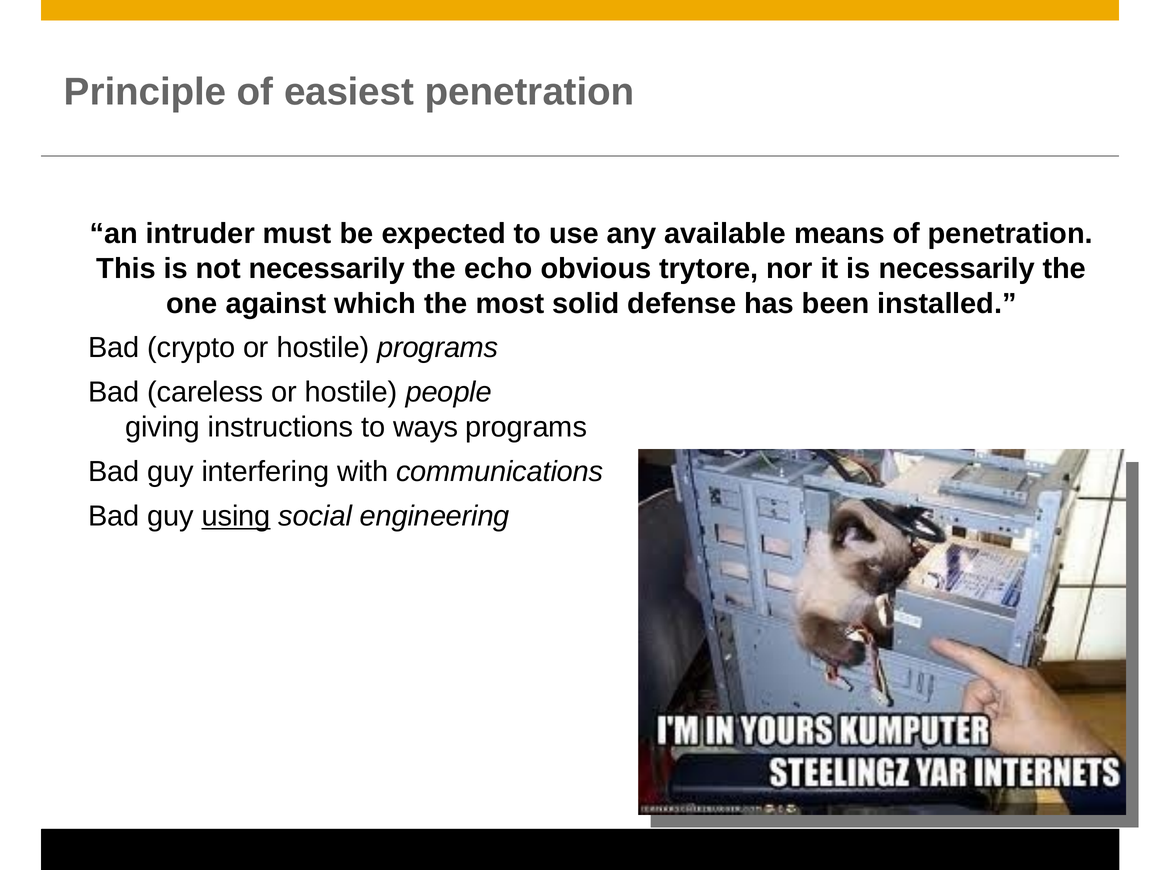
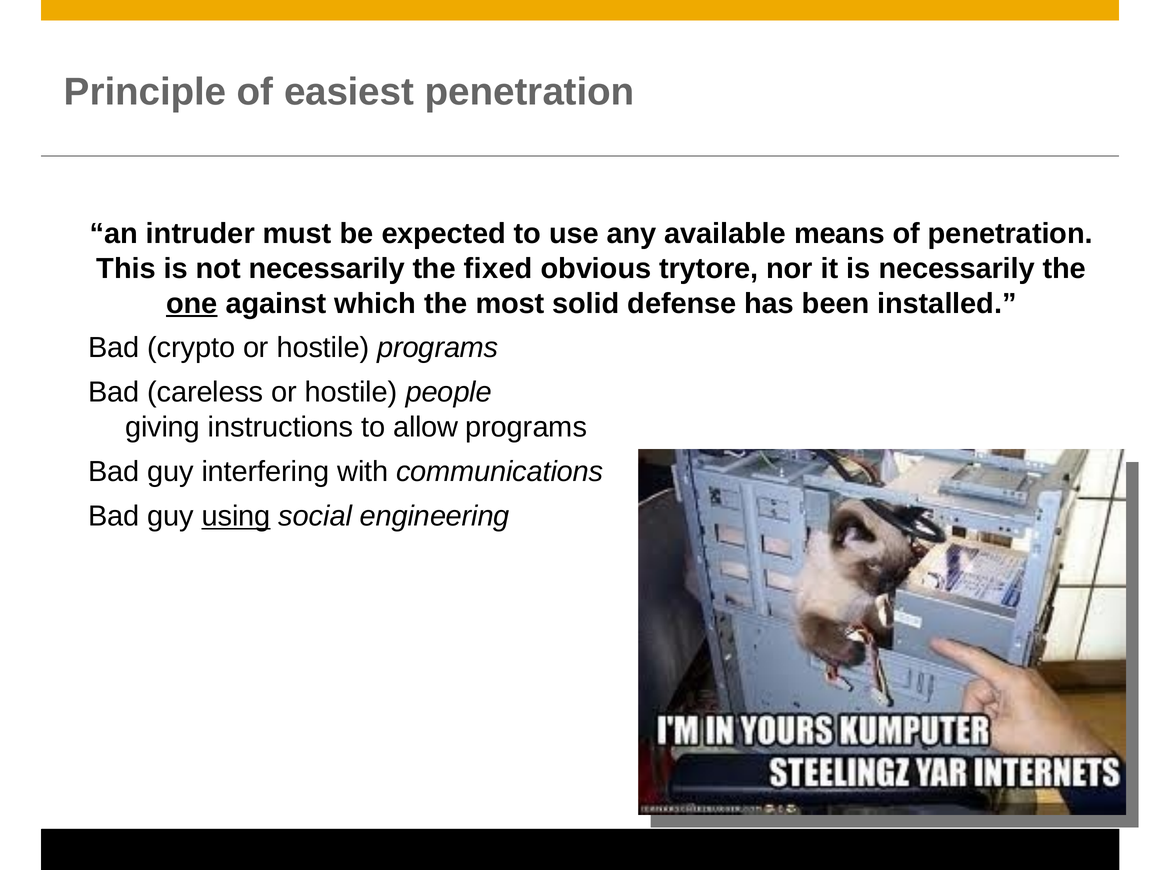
echo: echo -> fixed
one underline: none -> present
ways: ways -> allow
